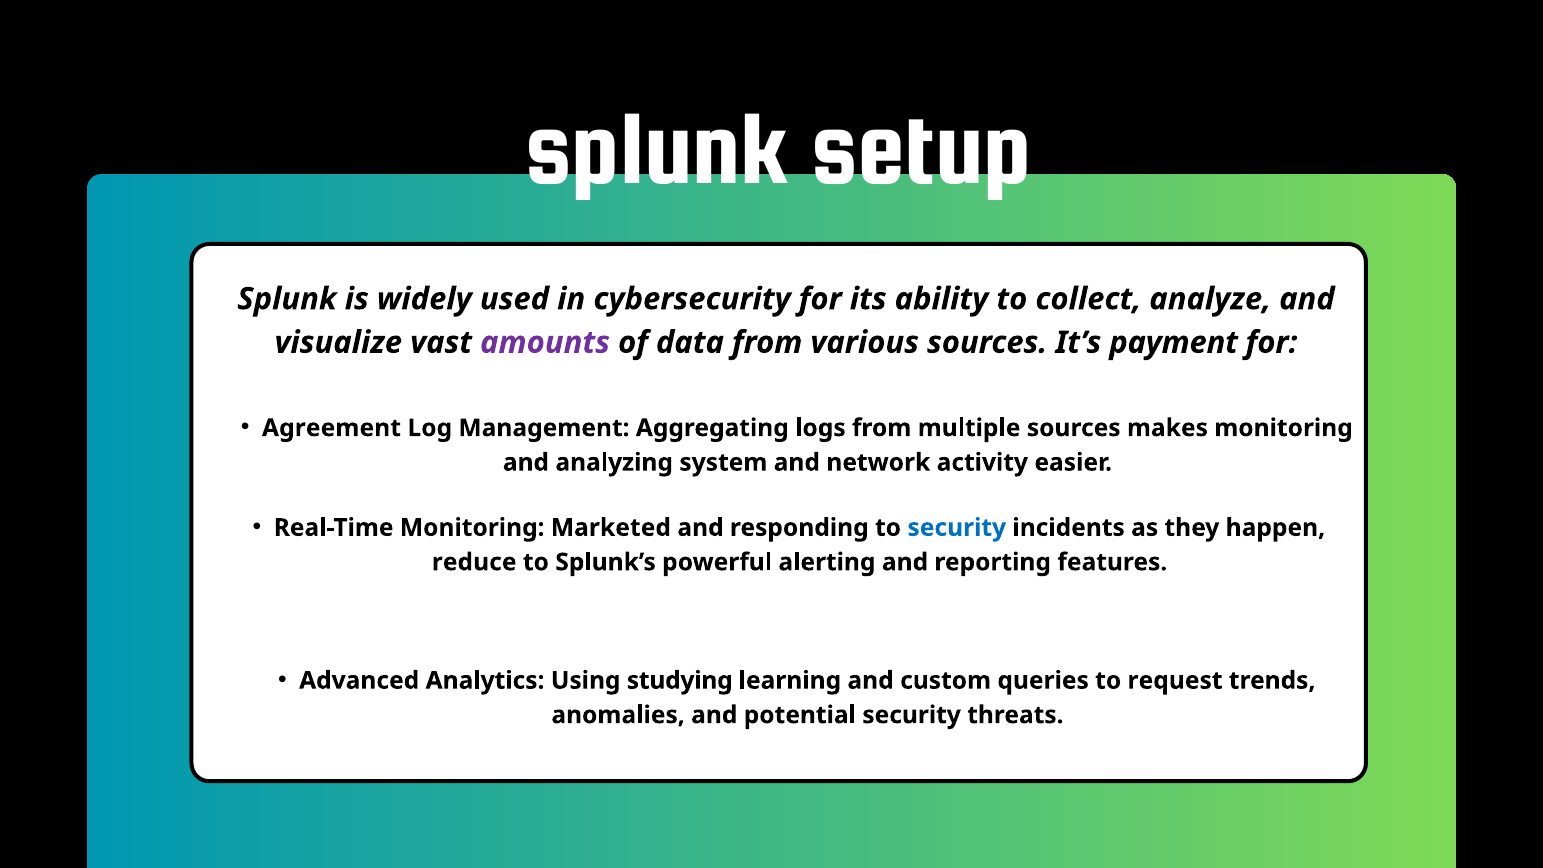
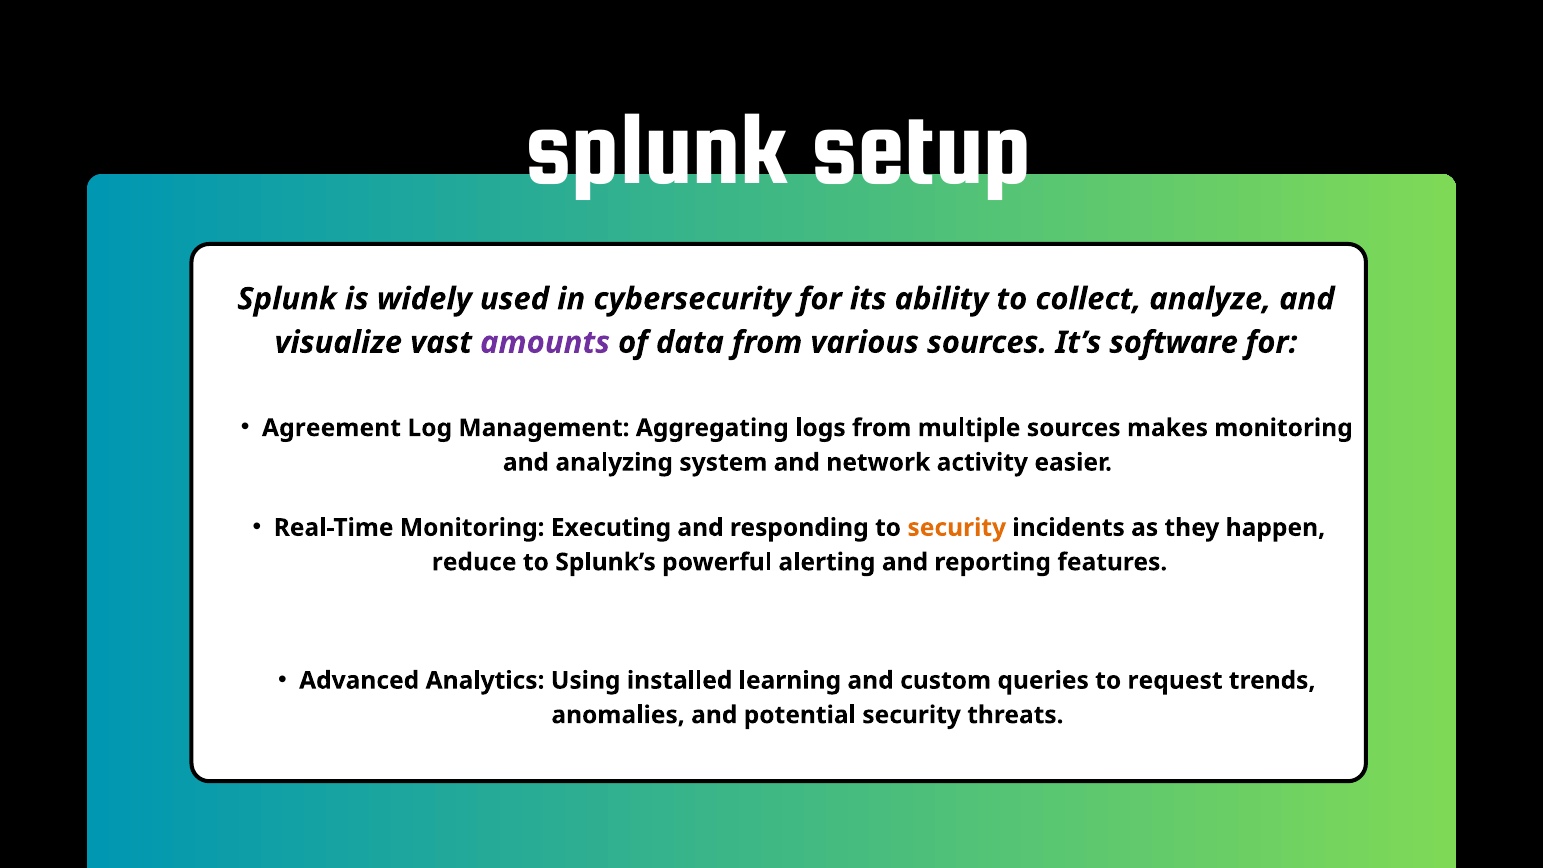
payment: payment -> software
Marketed: Marketed -> Executing
security at (957, 528) colour: blue -> orange
studying: studying -> installed
